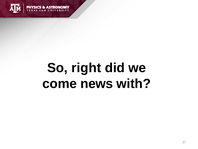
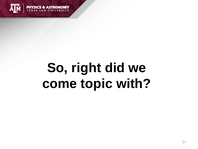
news: news -> topic
